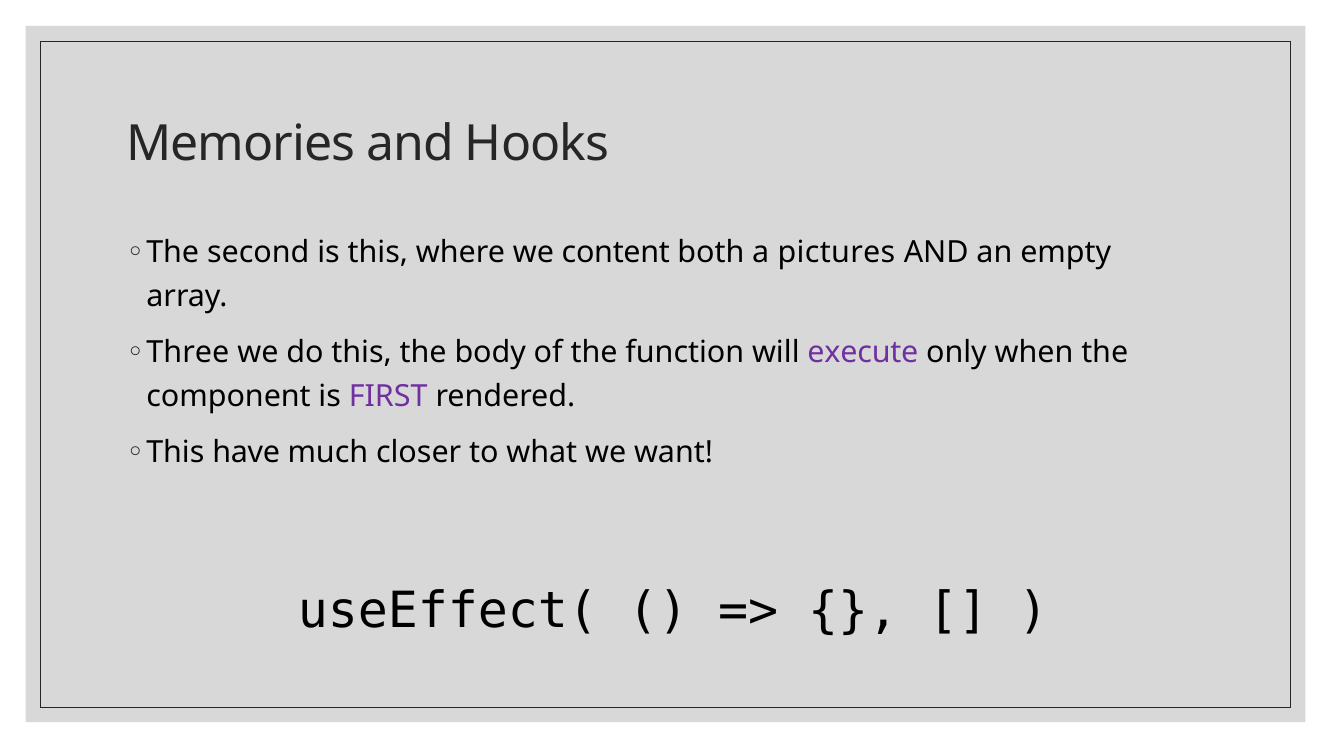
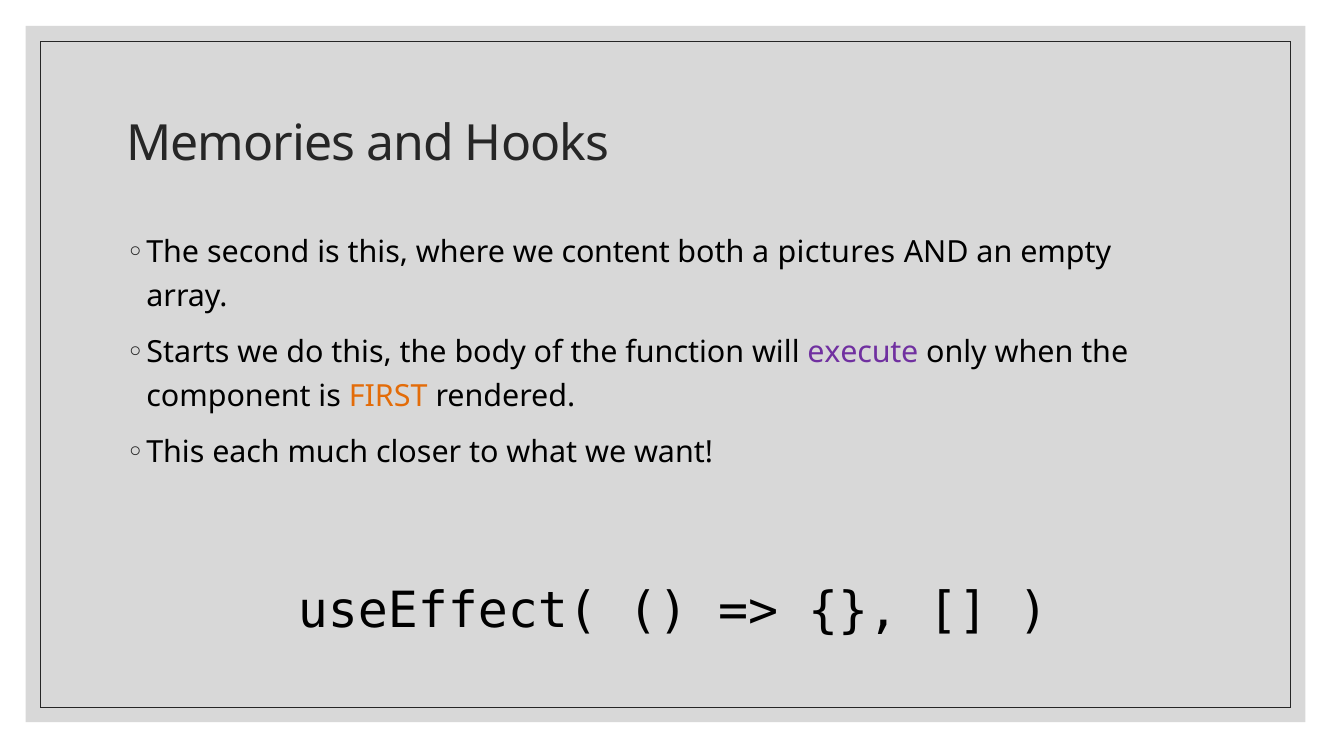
Three: Three -> Starts
FIRST colour: purple -> orange
have: have -> each
